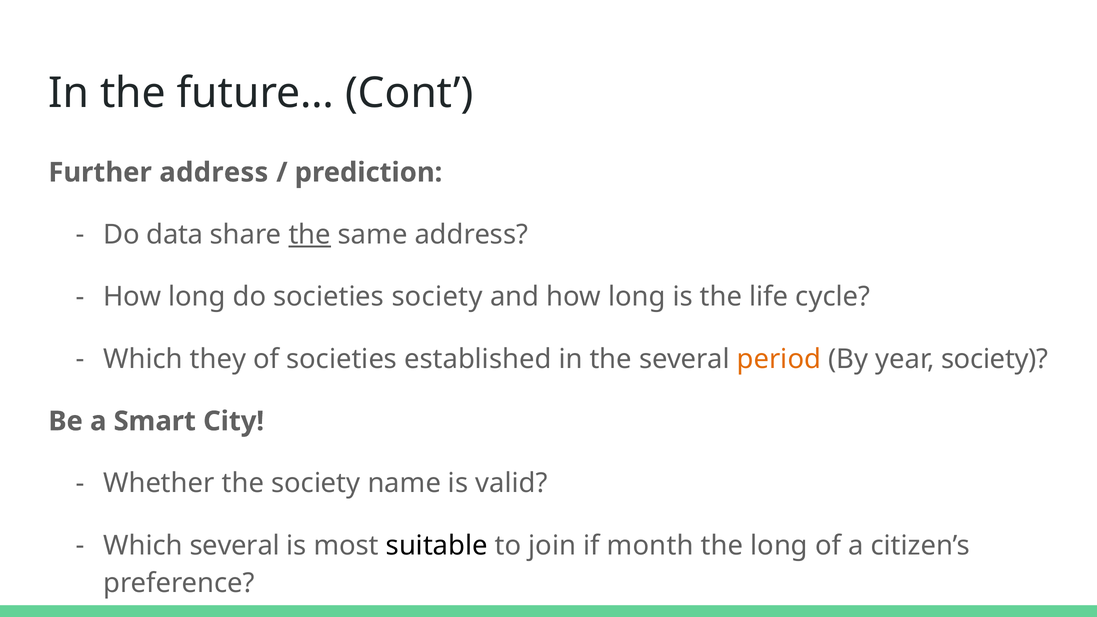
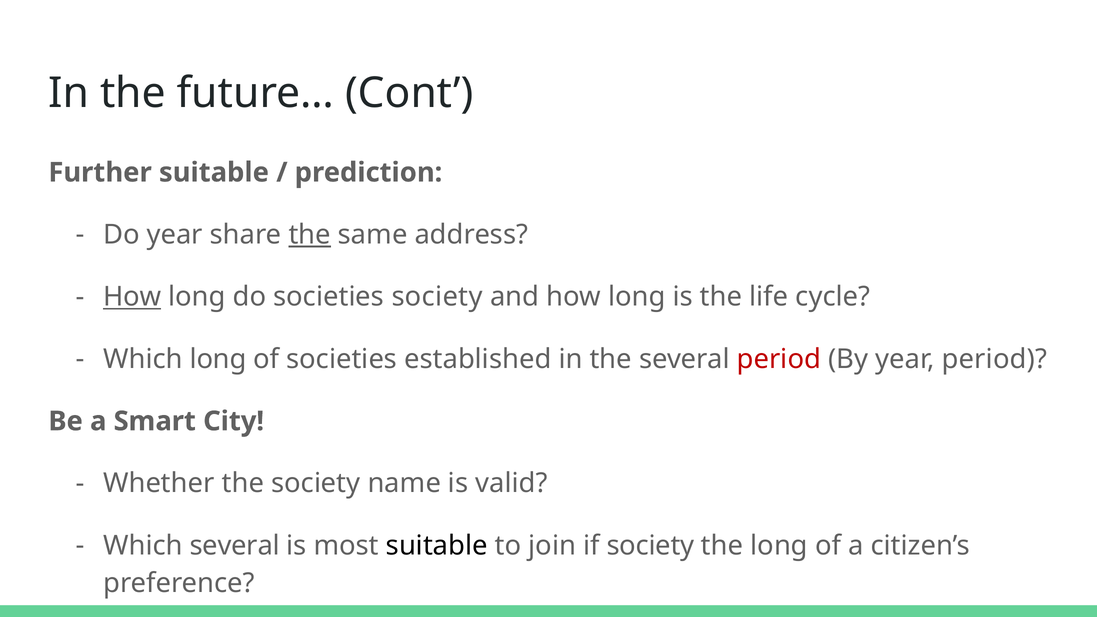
Further address: address -> suitable
Do data: data -> year
How at (132, 297) underline: none -> present
Which they: they -> long
period at (779, 359) colour: orange -> red
year society: society -> period
if month: month -> society
